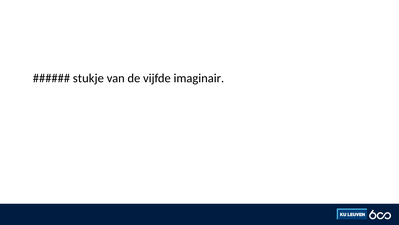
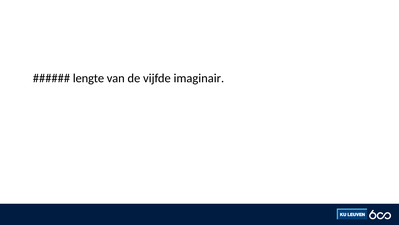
stukje: stukje -> lengte
